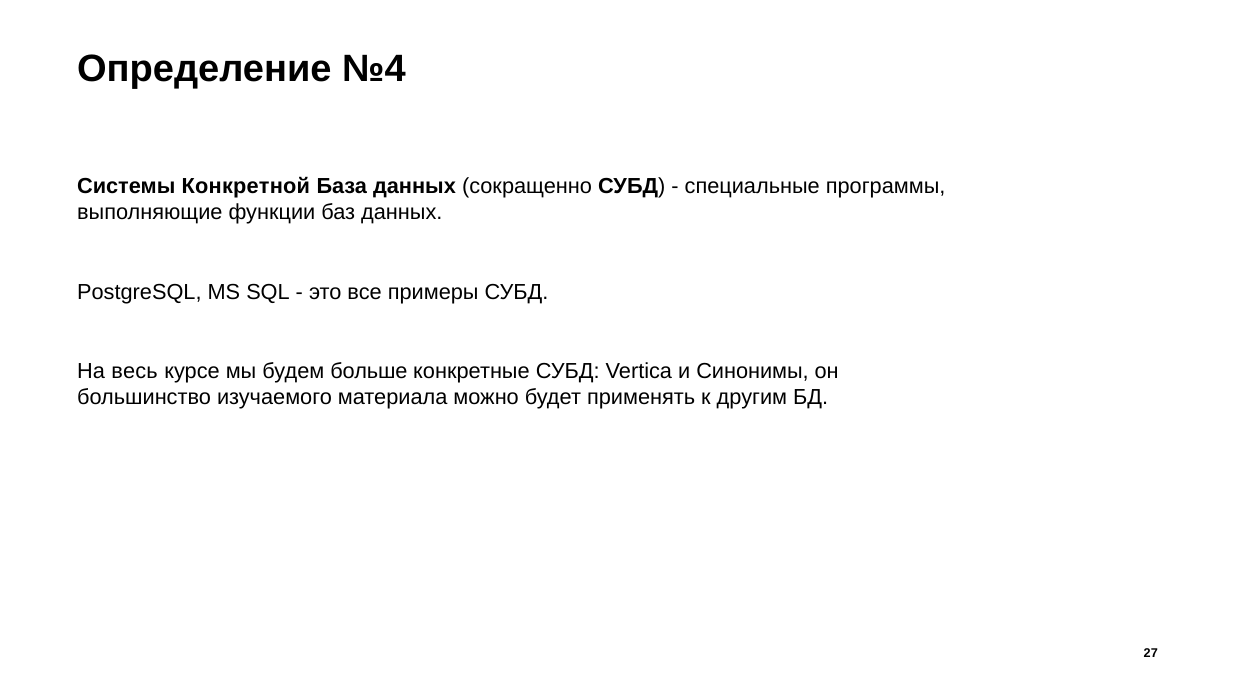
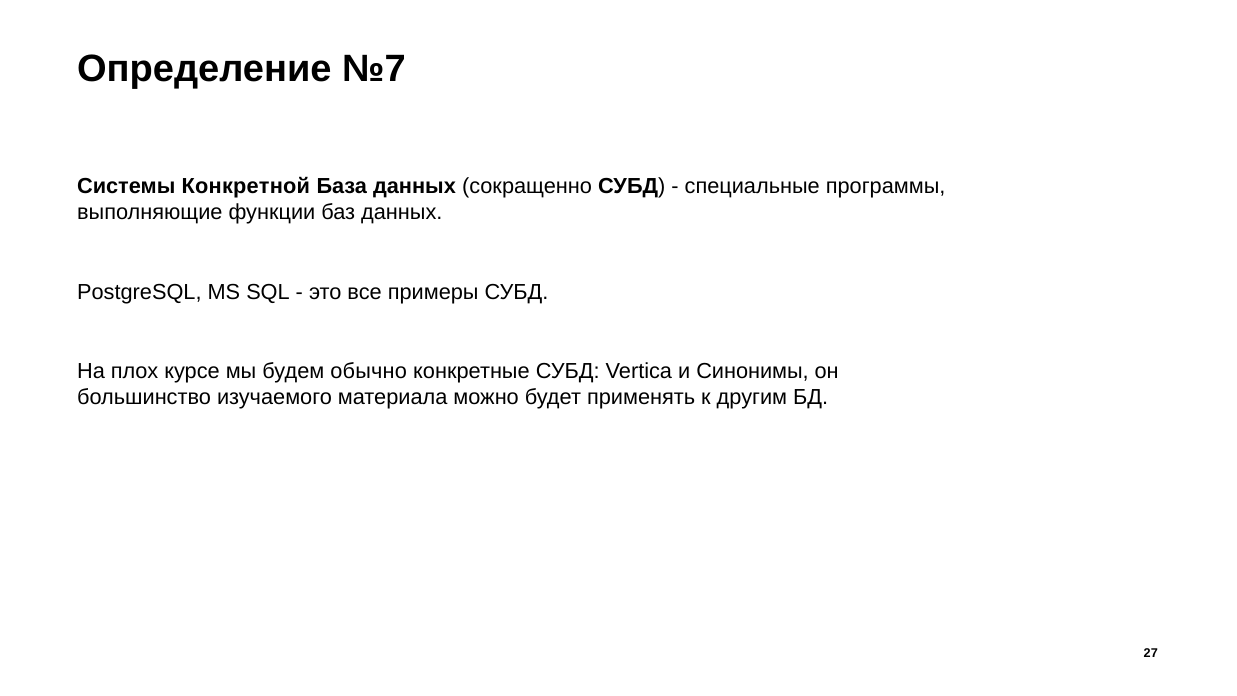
№4: №4 -> №7
весь: весь -> плох
больше: больше -> обычно
